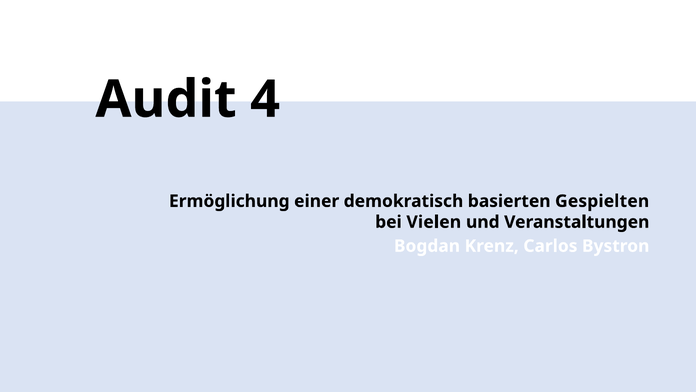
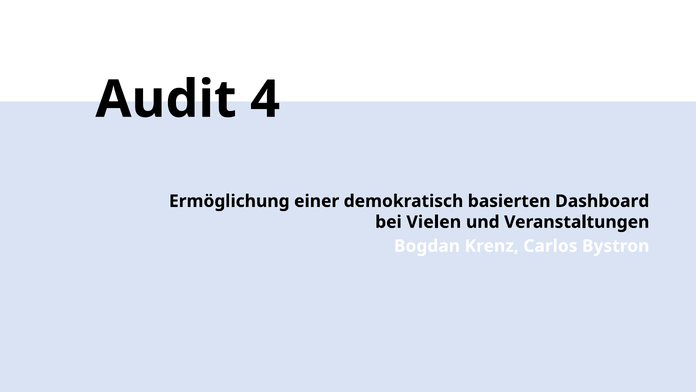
Gespielten: Gespielten -> Dashboard
